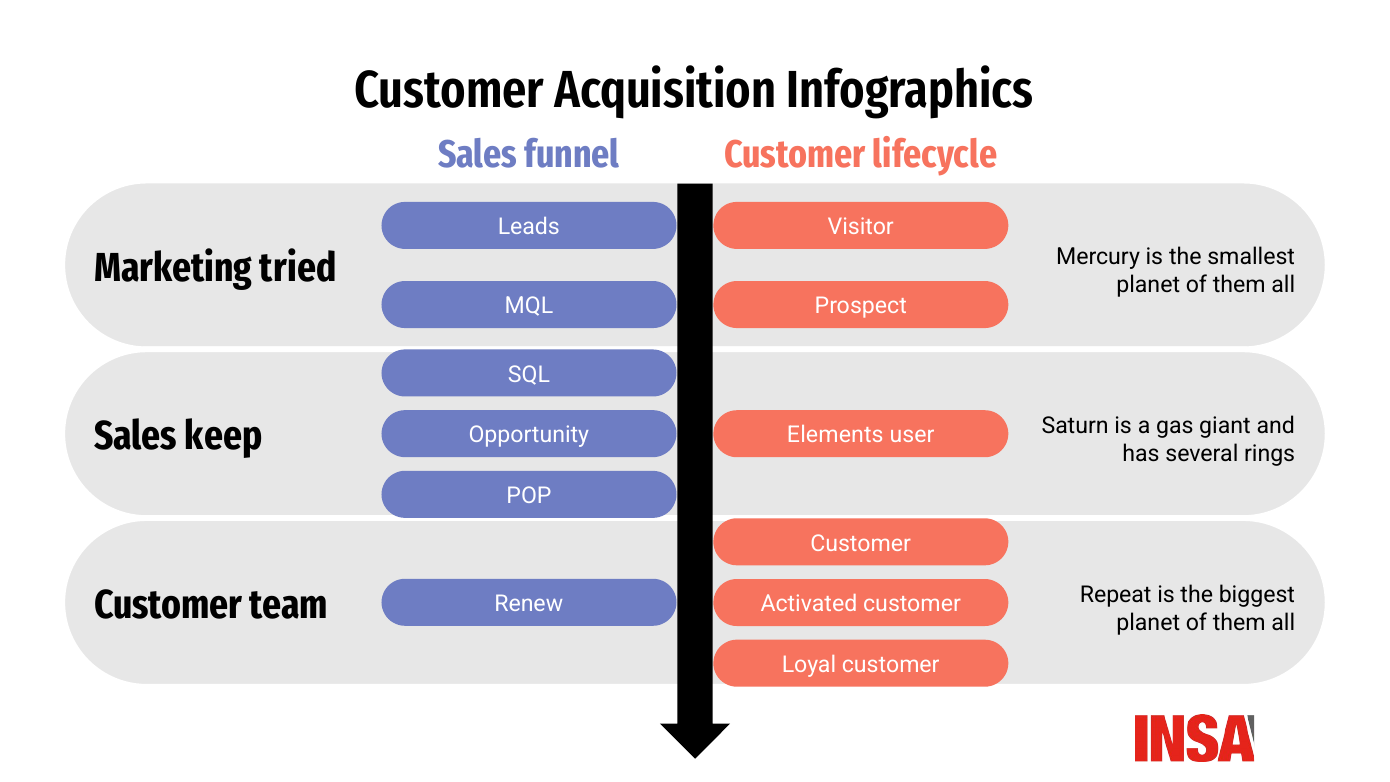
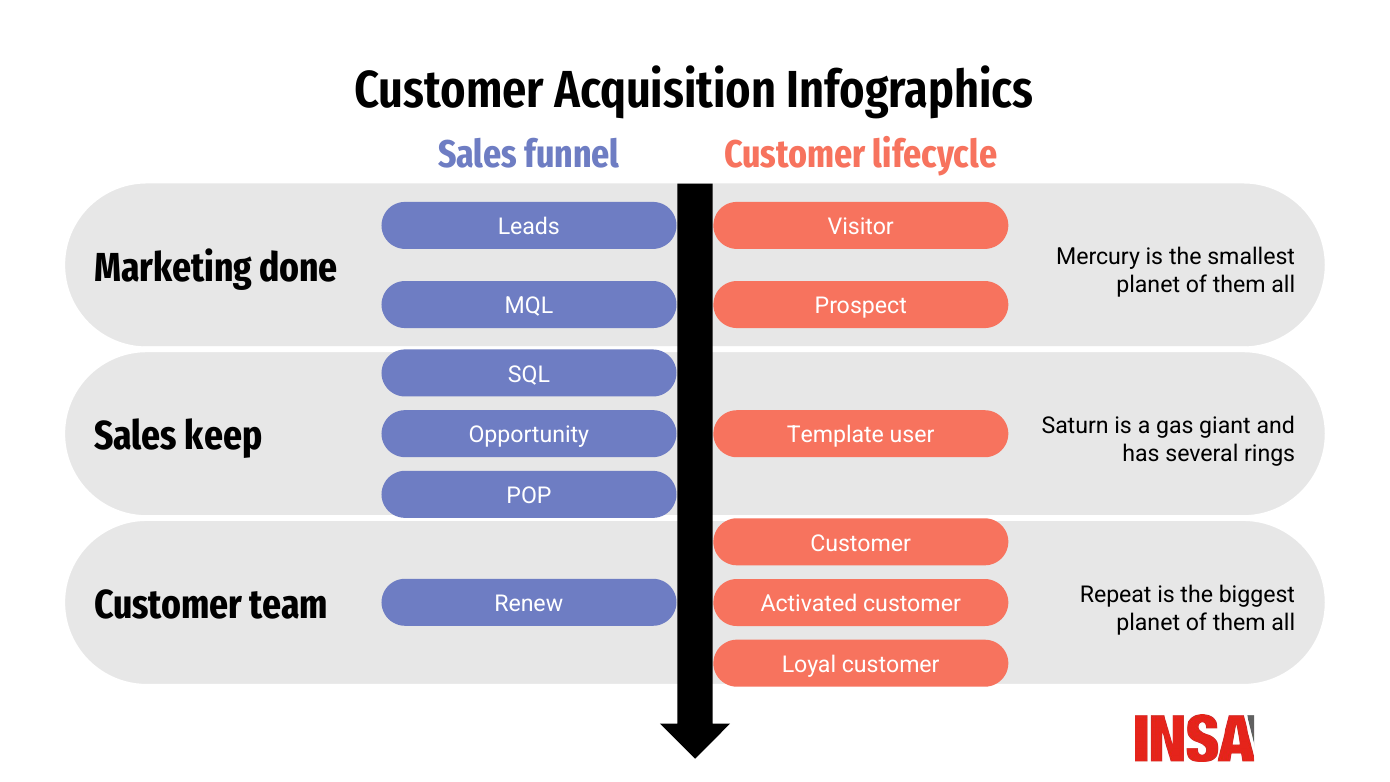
tried: tried -> done
Elements: Elements -> Template
